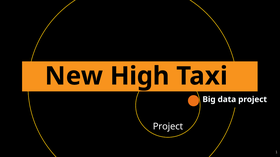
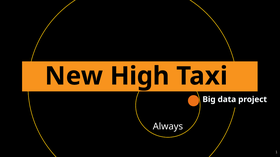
Project at (168, 127): Project -> Always
